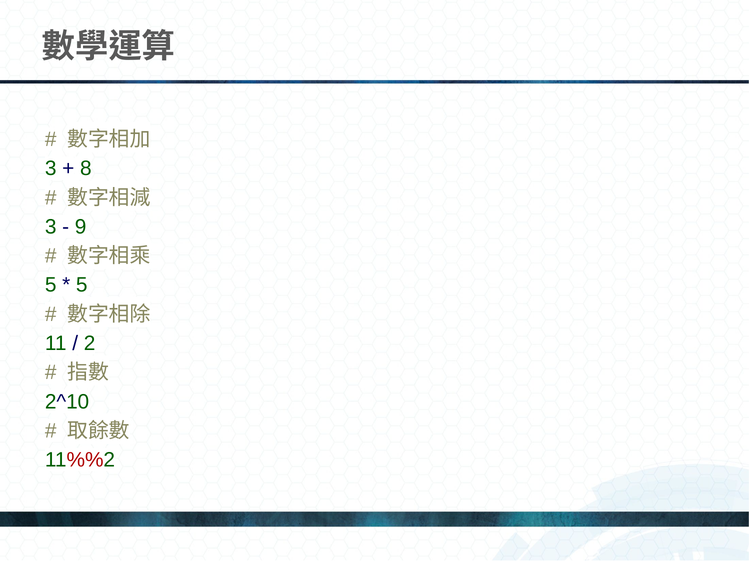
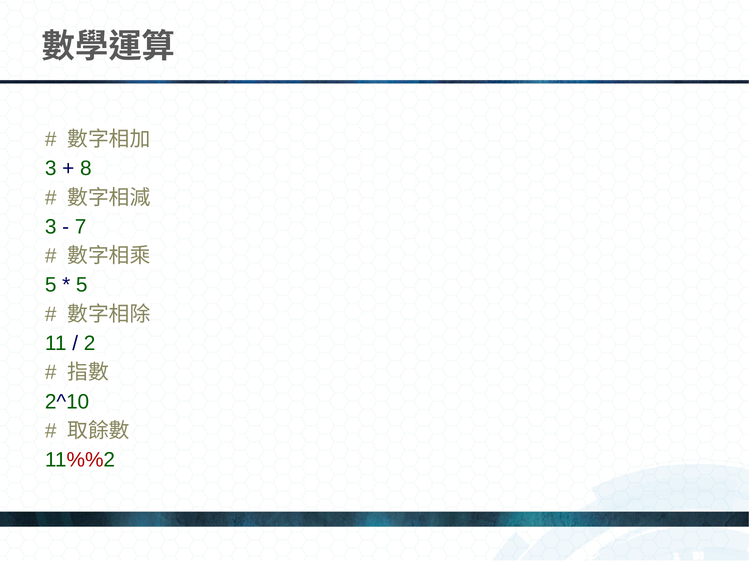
9: 9 -> 7
